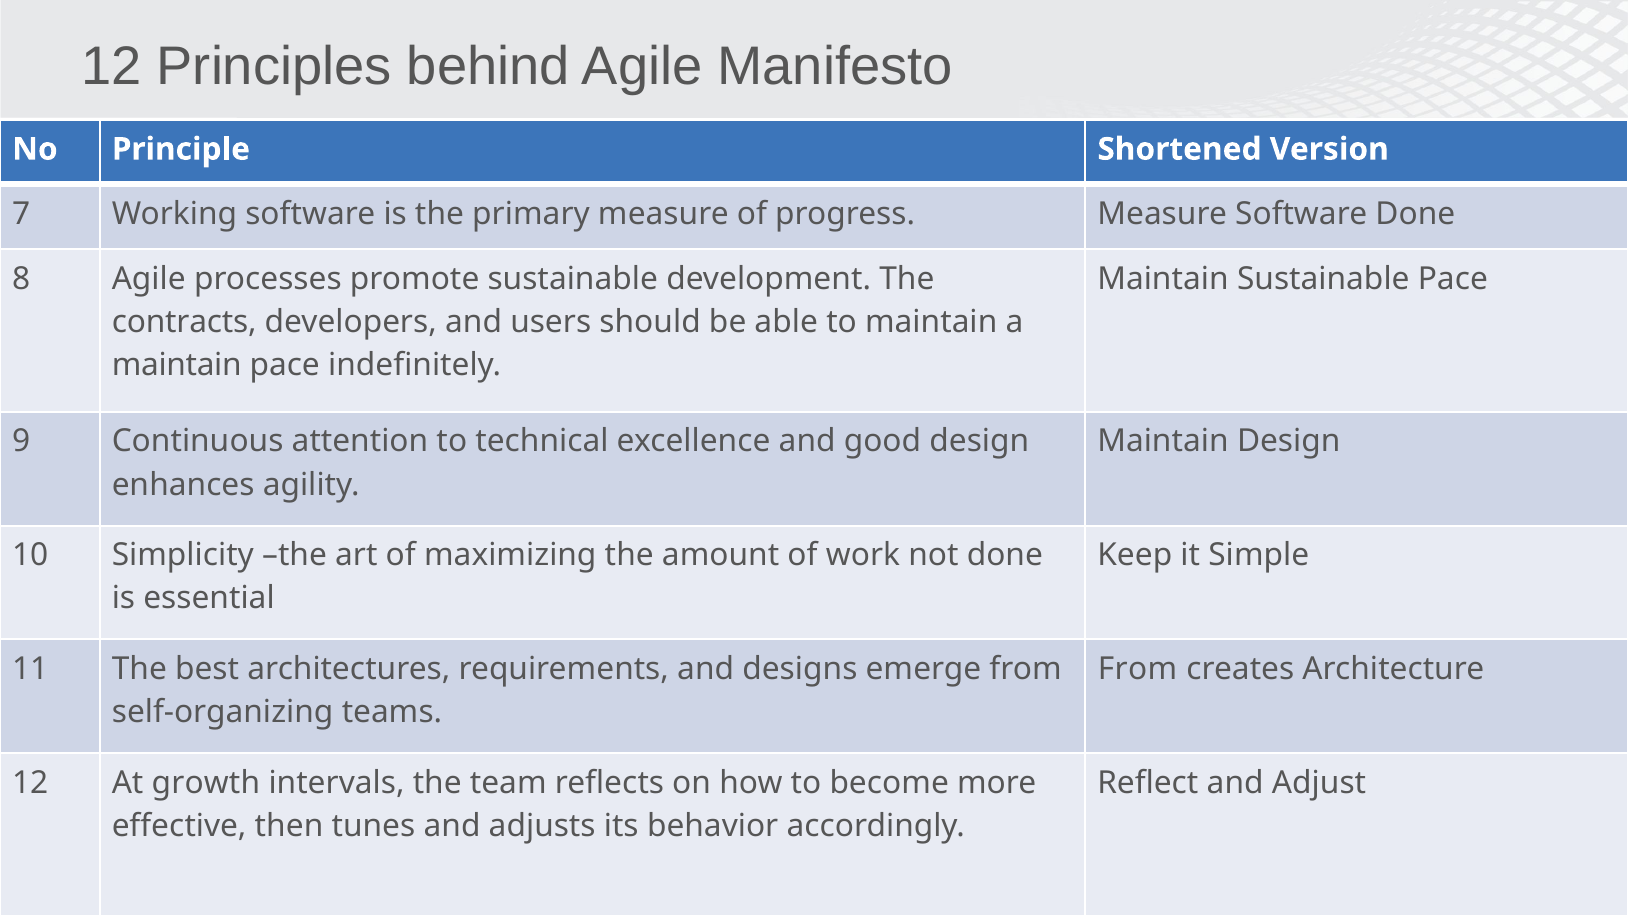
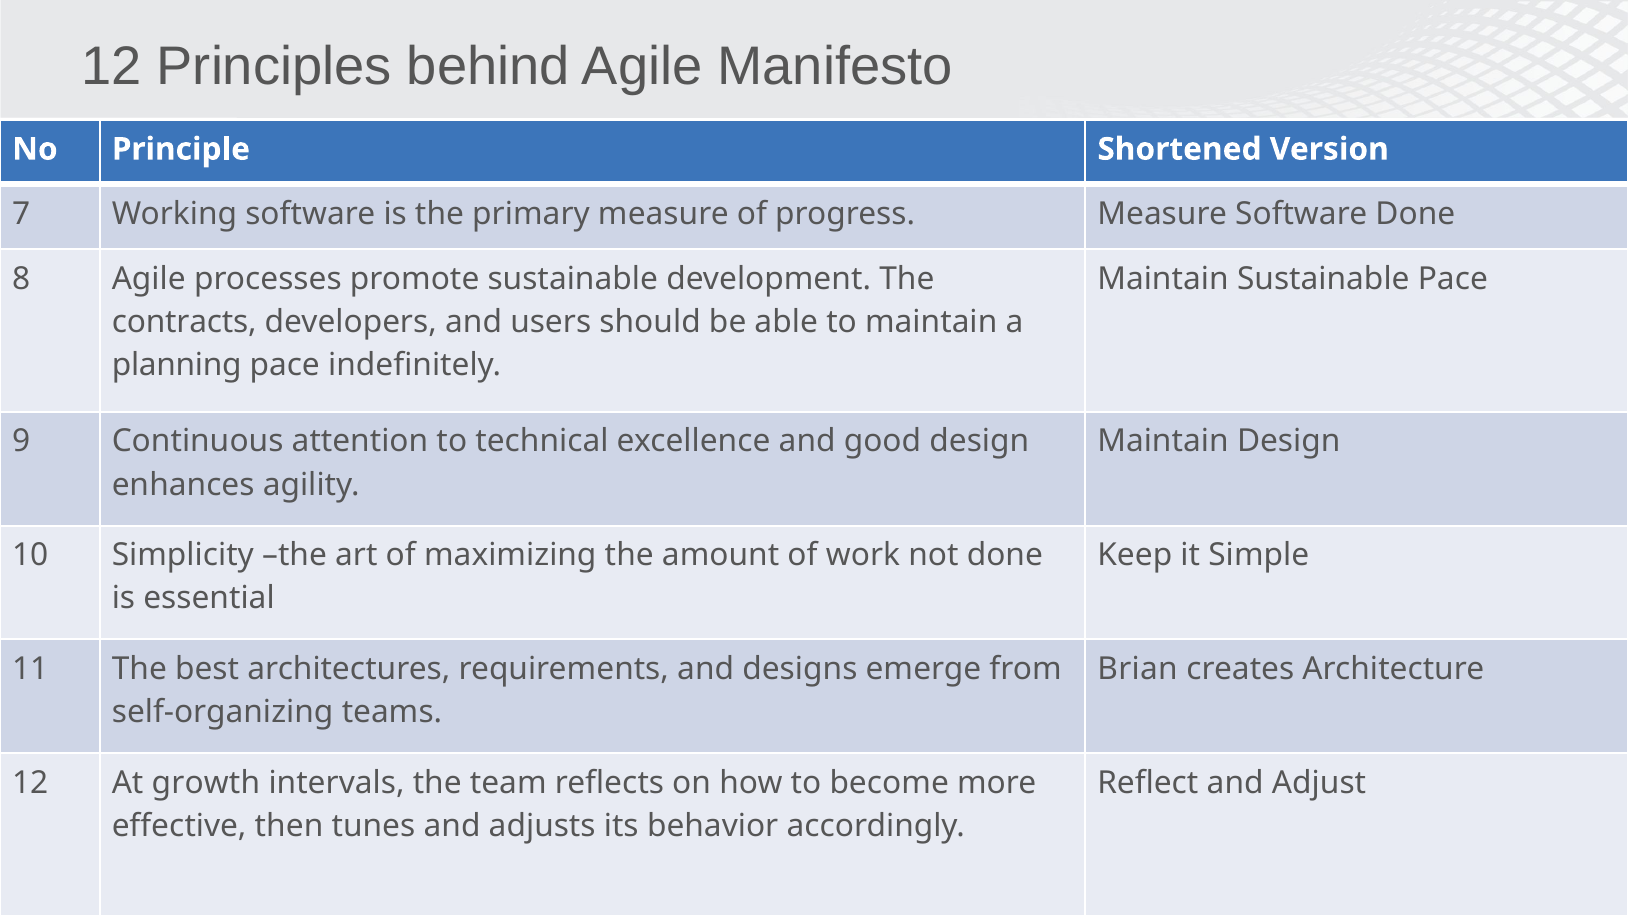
maintain at (177, 365): maintain -> planning
From at (1138, 669): From -> Brian
